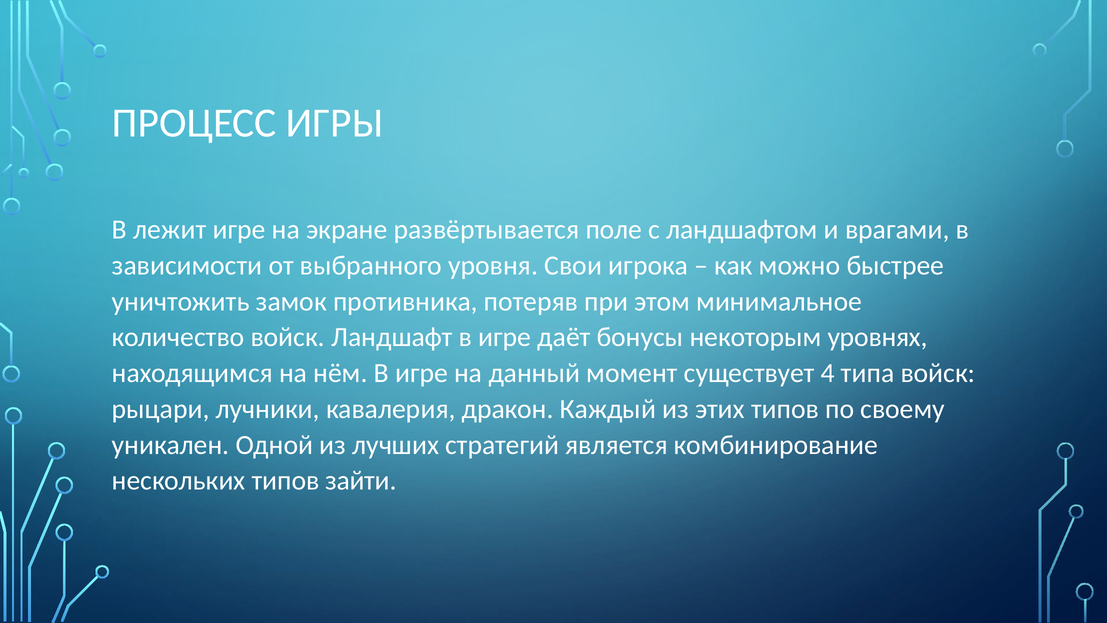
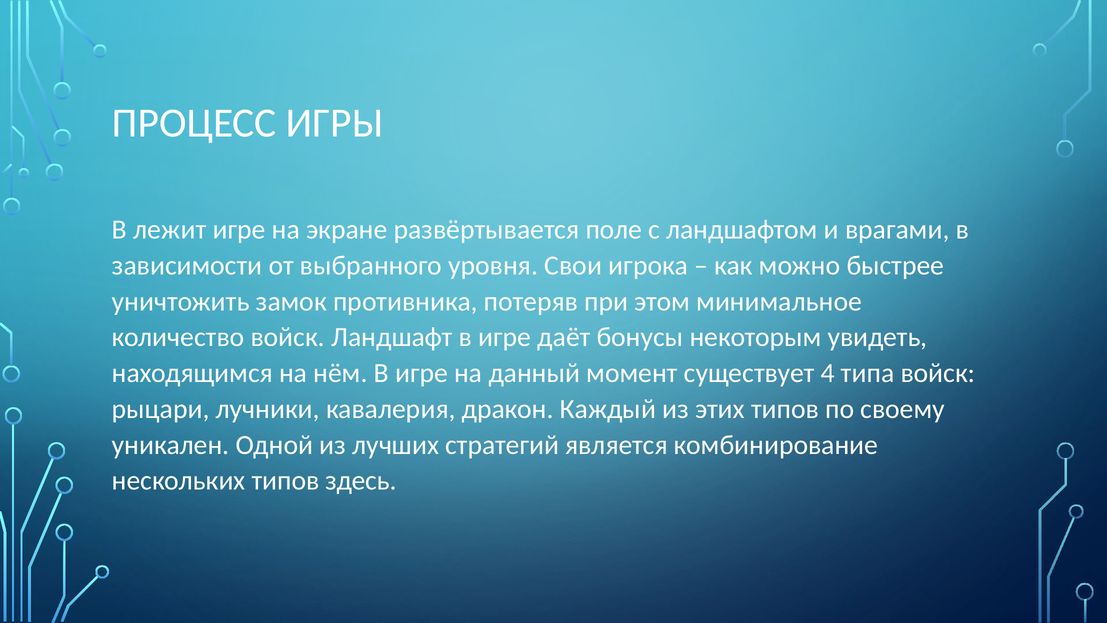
уровнях: уровнях -> увидеть
зайти: зайти -> здесь
